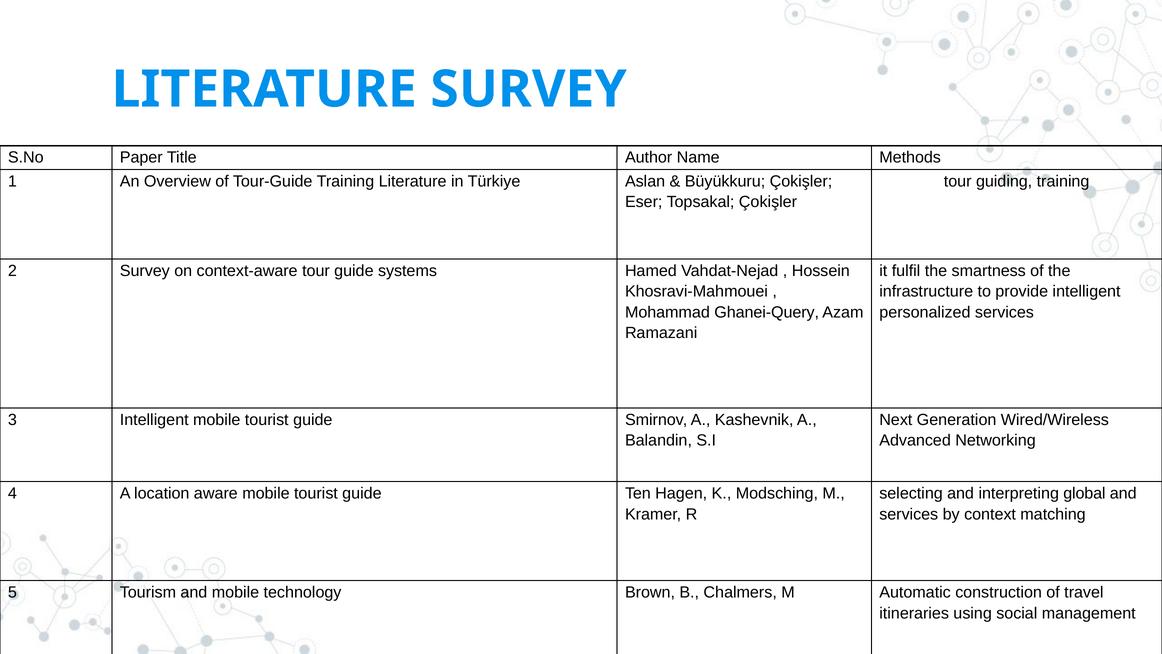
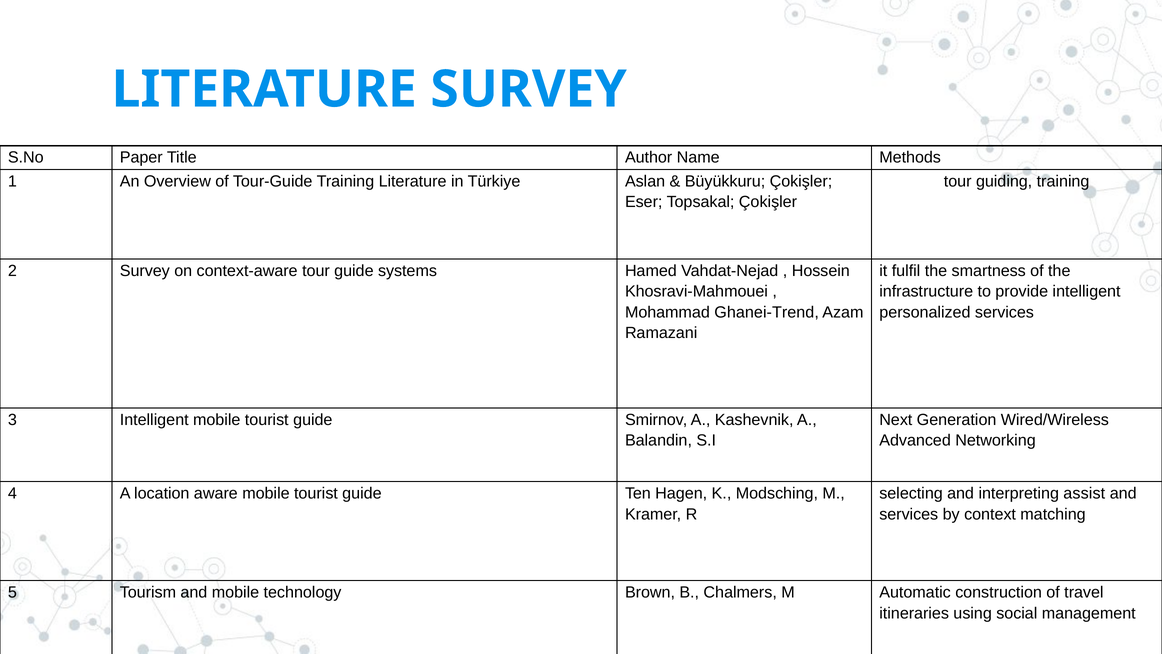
Ghanei-Query: Ghanei-Query -> Ghanei-Trend
global: global -> assist
